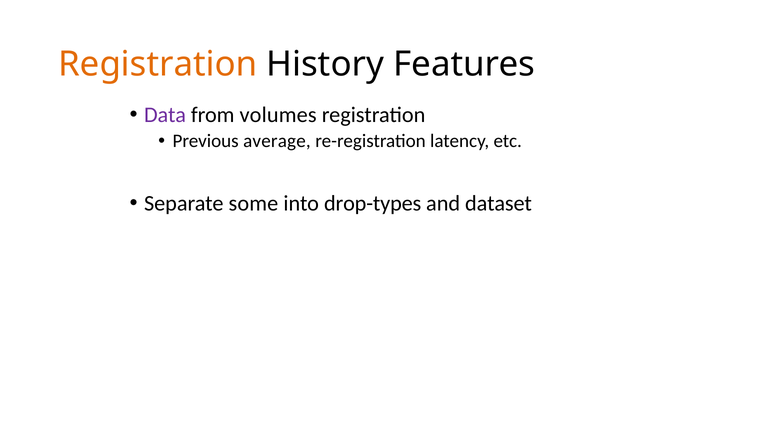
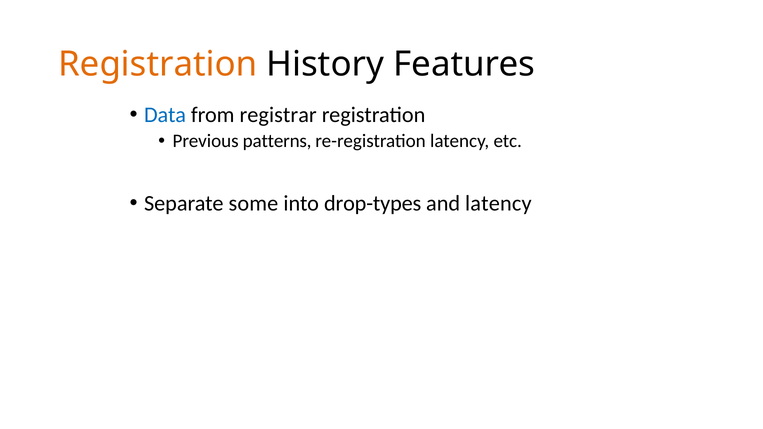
Data colour: purple -> blue
volumes: volumes -> registrar
average: average -> patterns
and dataset: dataset -> latency
